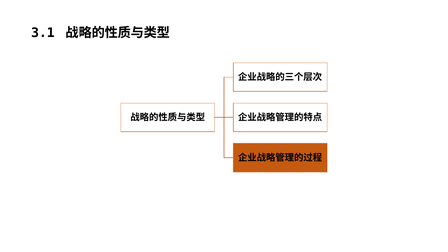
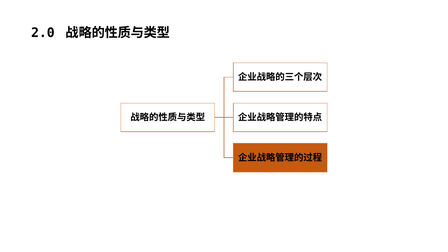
3.1: 3.1 -> 2.0
